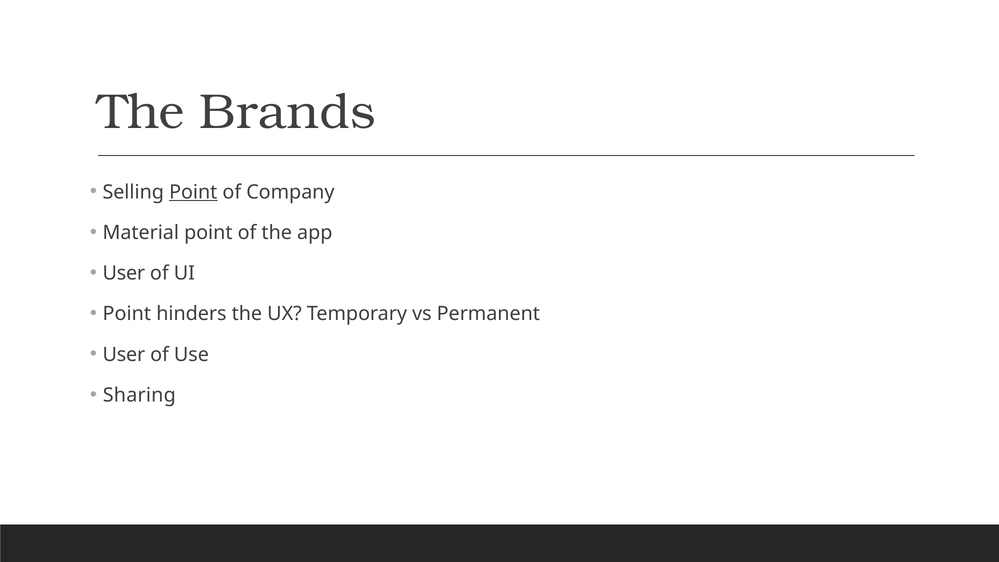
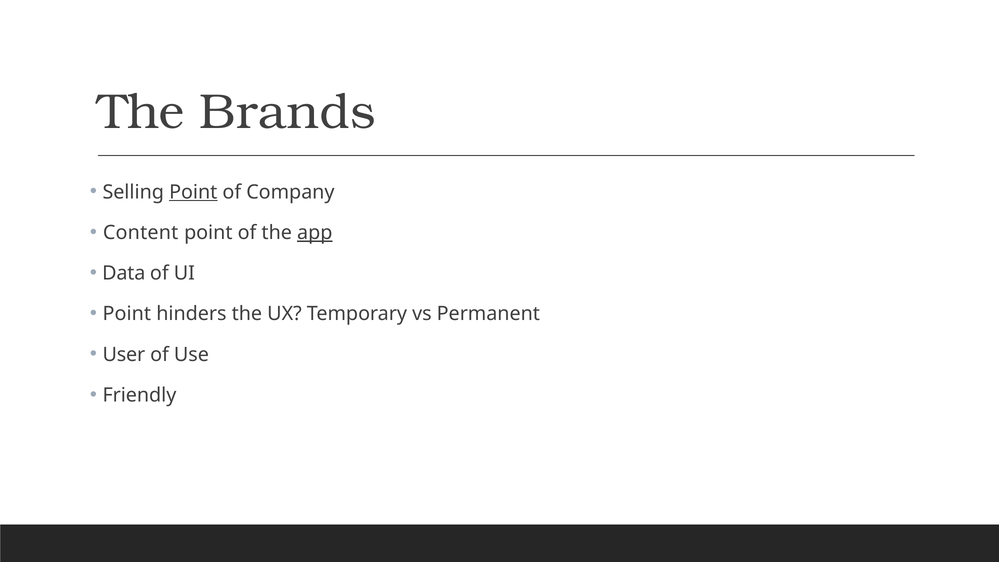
Material: Material -> Content
app underline: none -> present
User at (124, 273): User -> Data
Sharing: Sharing -> Friendly
